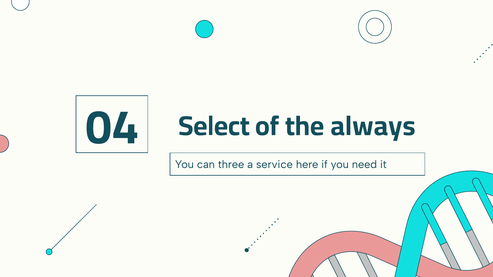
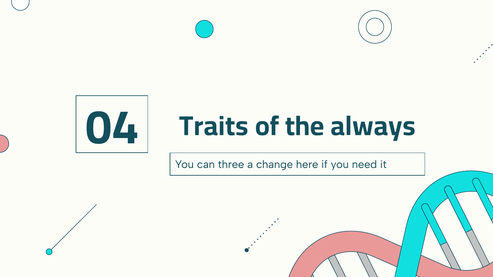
Select: Select -> Traits
service: service -> change
